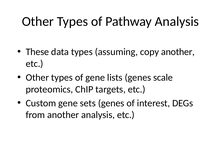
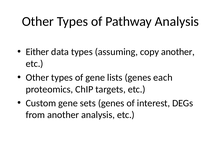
These: These -> Either
scale: scale -> each
